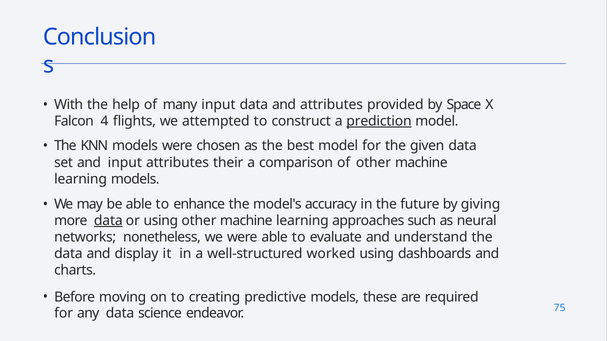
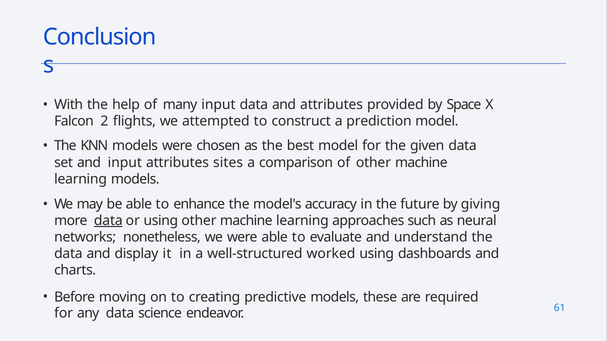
4: 4 -> 2
prediction underline: present -> none
their: their -> sites
75: 75 -> 61
